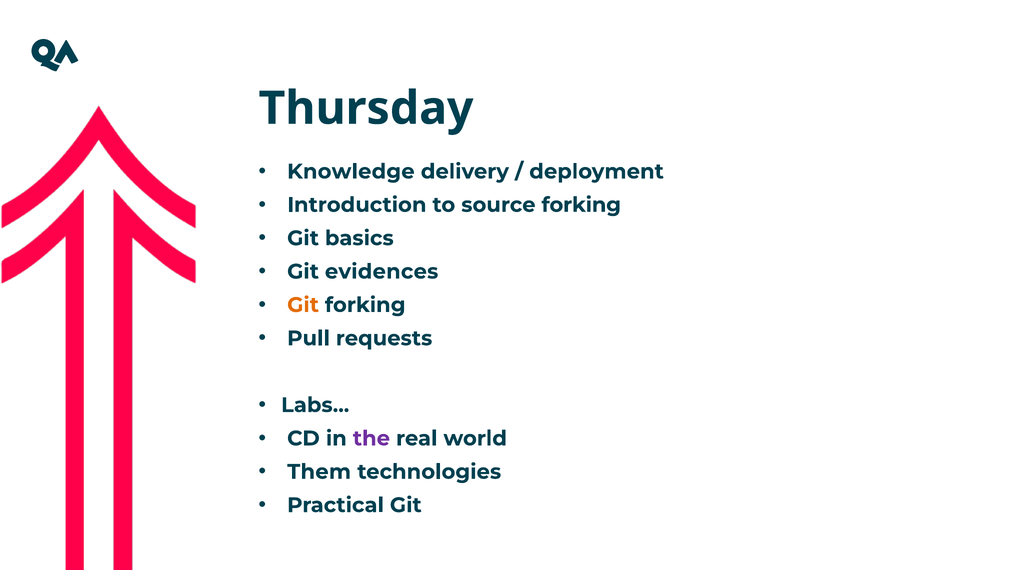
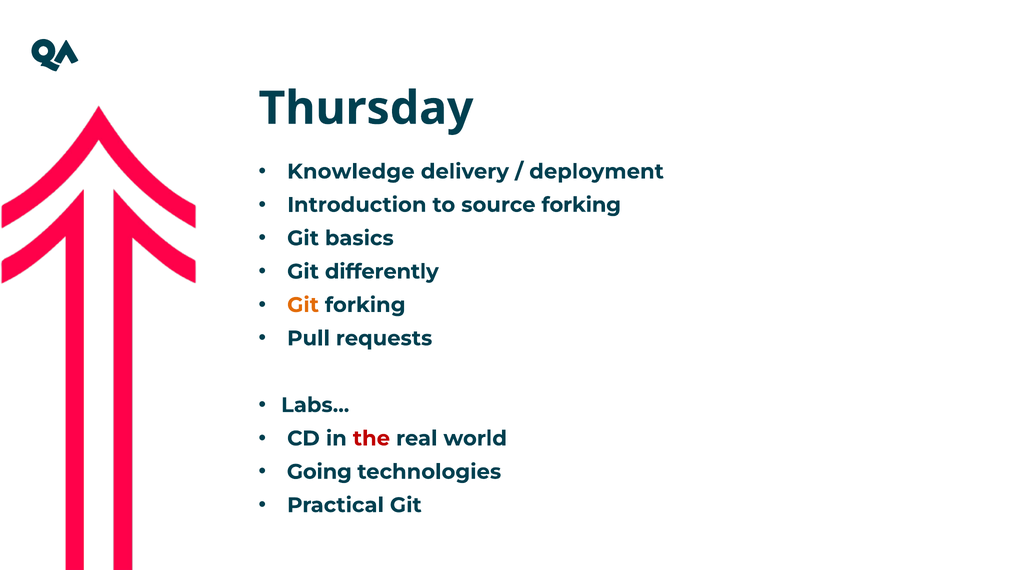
evidences: evidences -> differently
the colour: purple -> red
Them: Them -> Going
